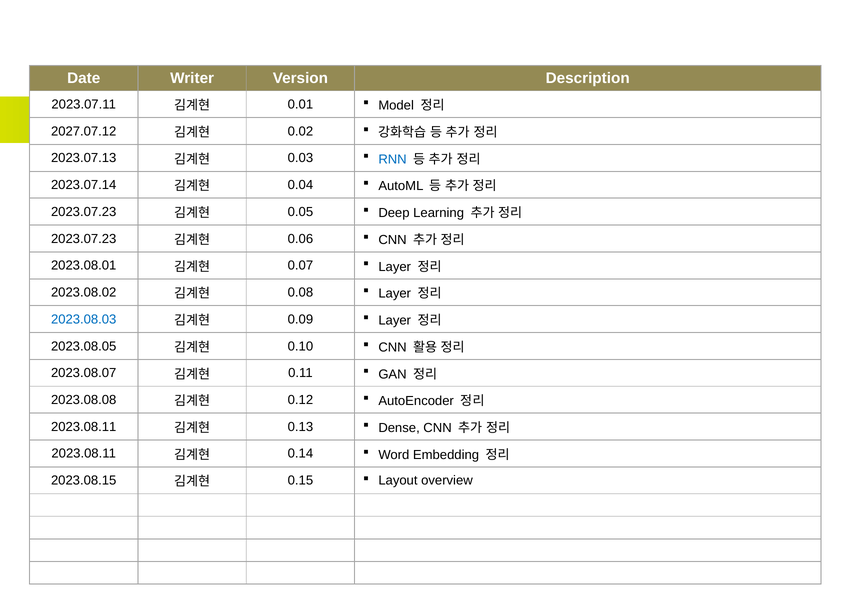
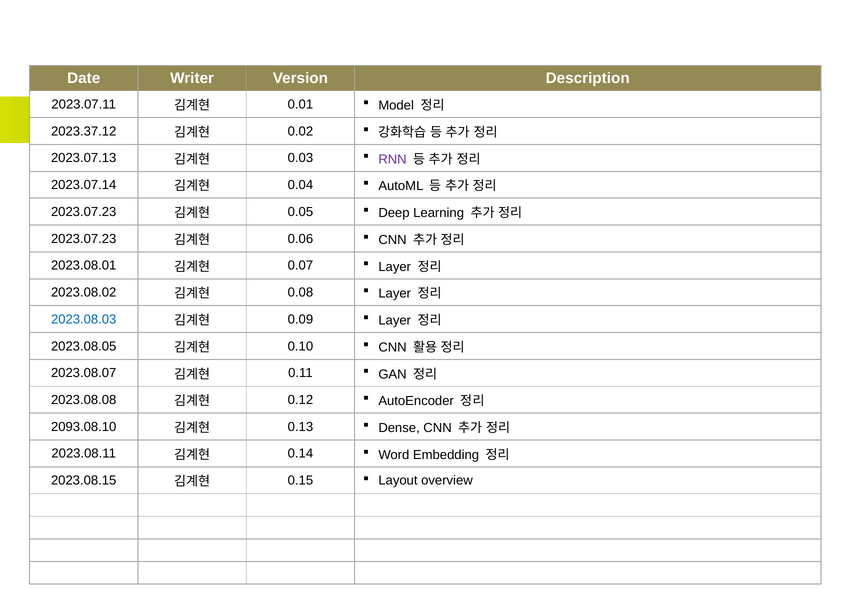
2027.07.12: 2027.07.12 -> 2023.37.12
RNN colour: blue -> purple
2023.08.11 at (84, 427): 2023.08.11 -> 2093.08.10
